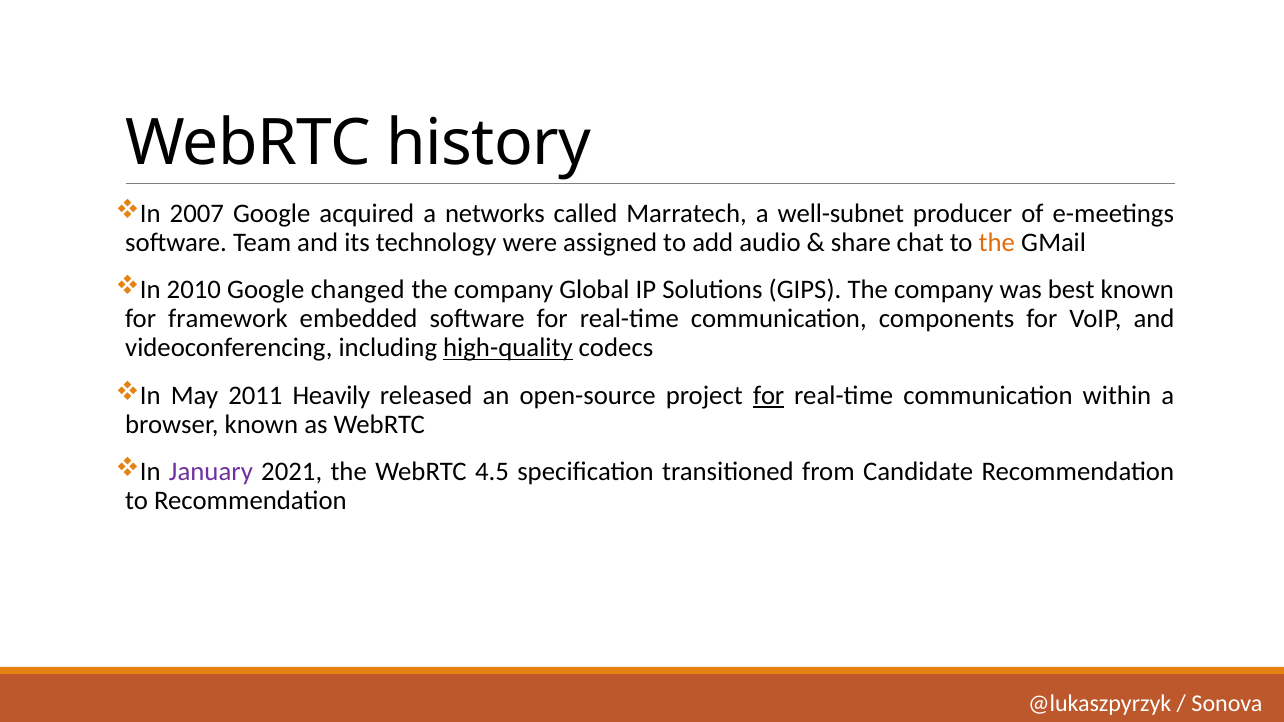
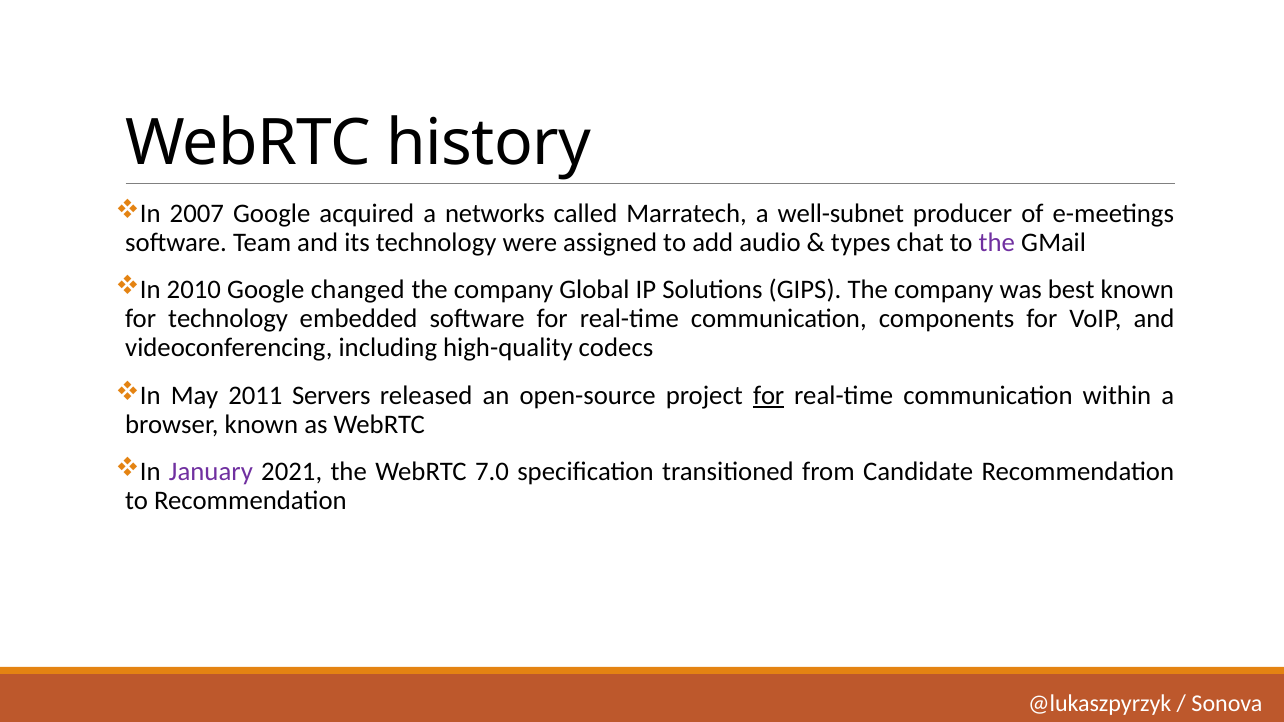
share: share -> types
the at (997, 242) colour: orange -> purple
for framework: framework -> technology
high-quality underline: present -> none
Heavily: Heavily -> Servers
4.5: 4.5 -> 7.0
